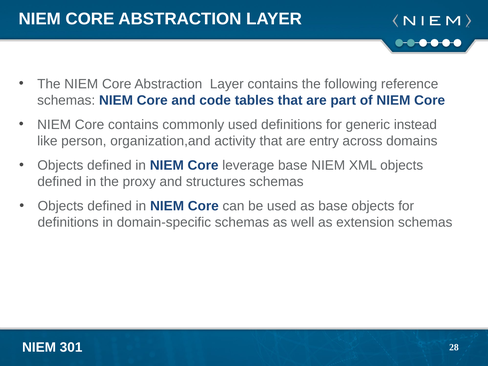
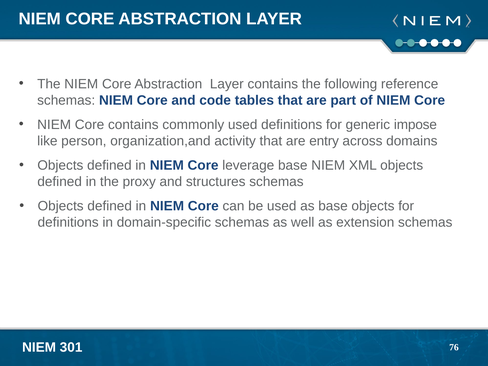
instead: instead -> impose
28: 28 -> 76
